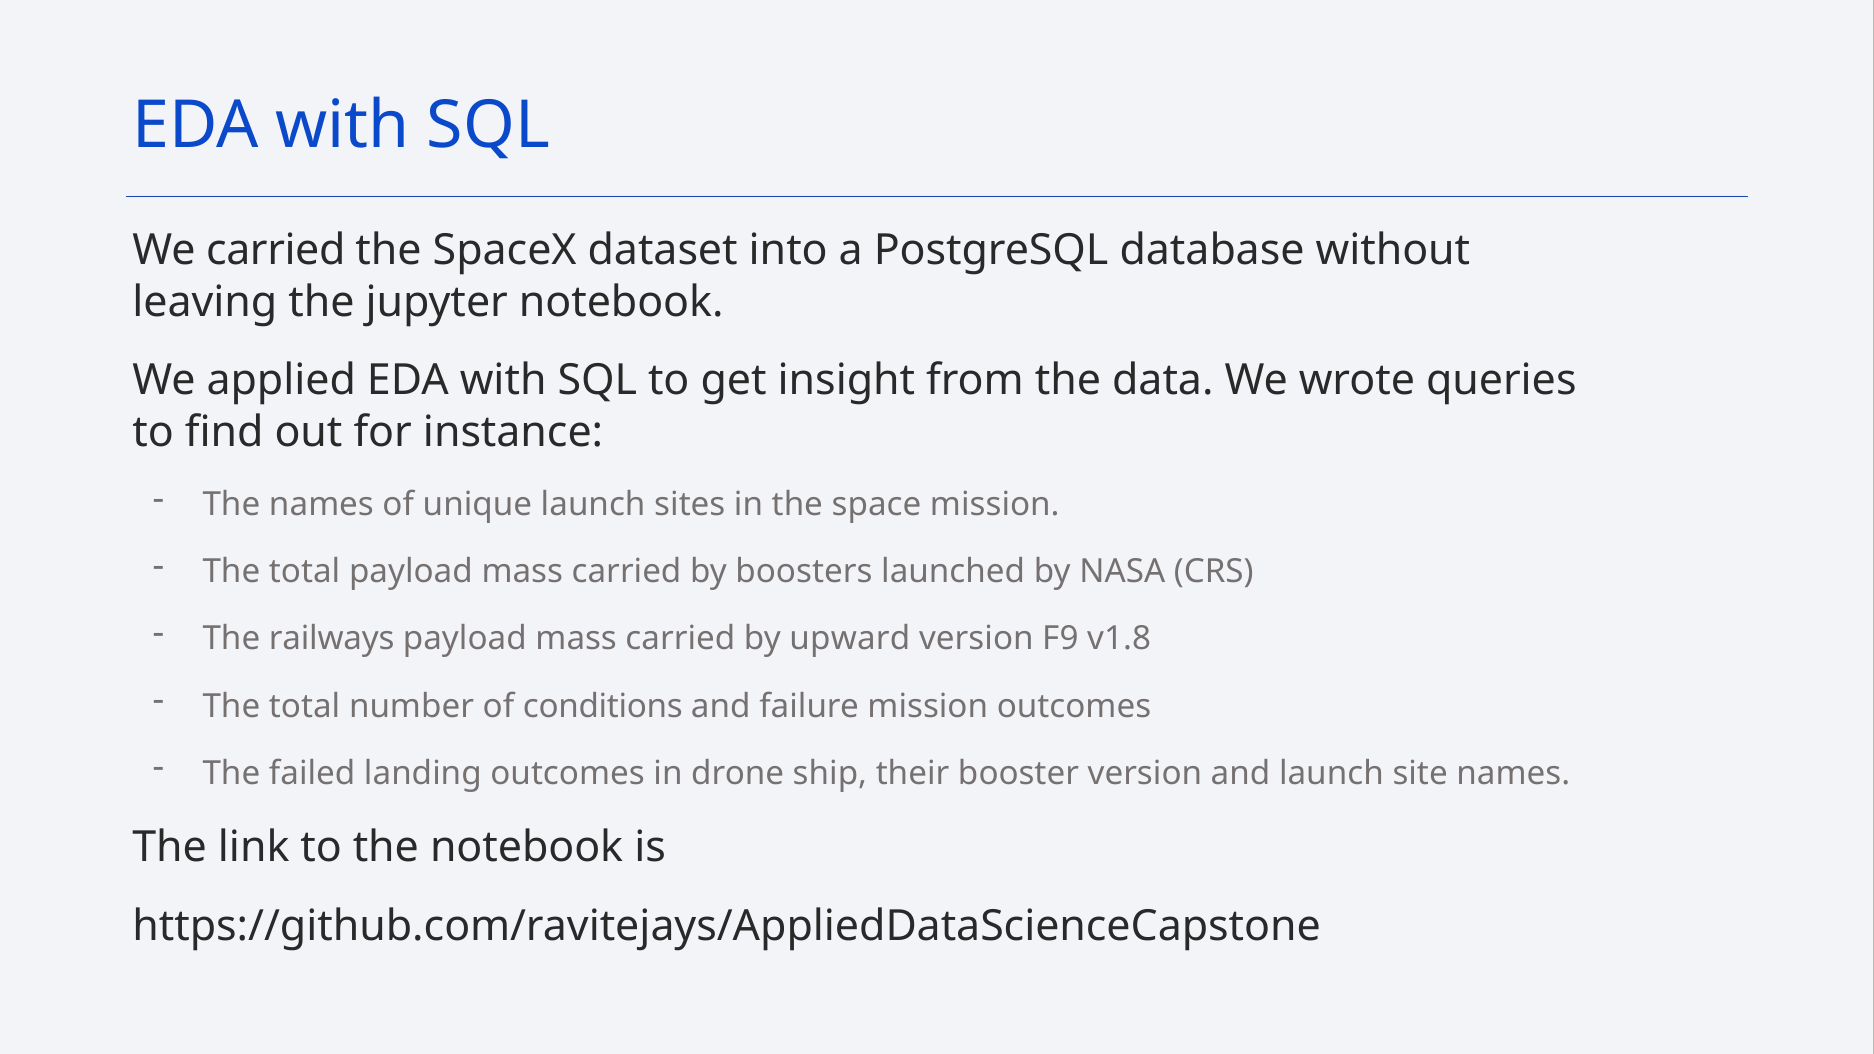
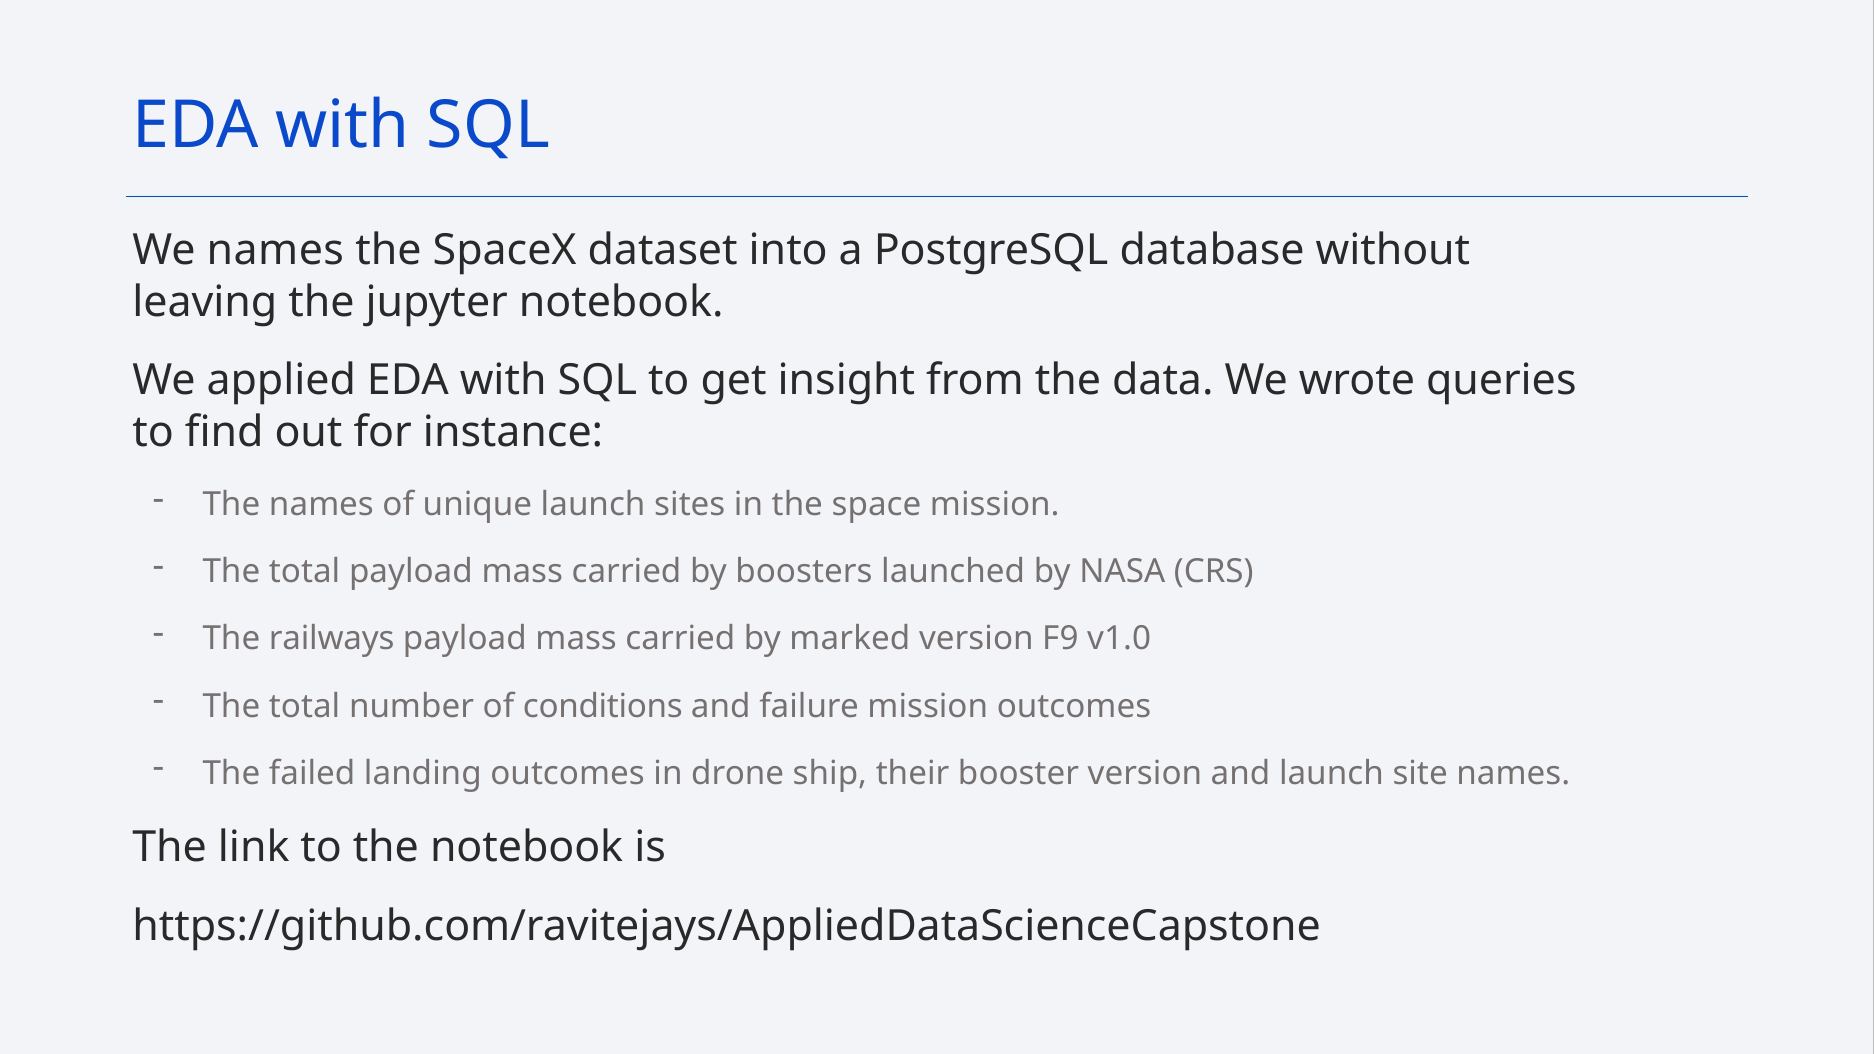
We carried: carried -> names
upward: upward -> marked
v1.8: v1.8 -> v1.0
